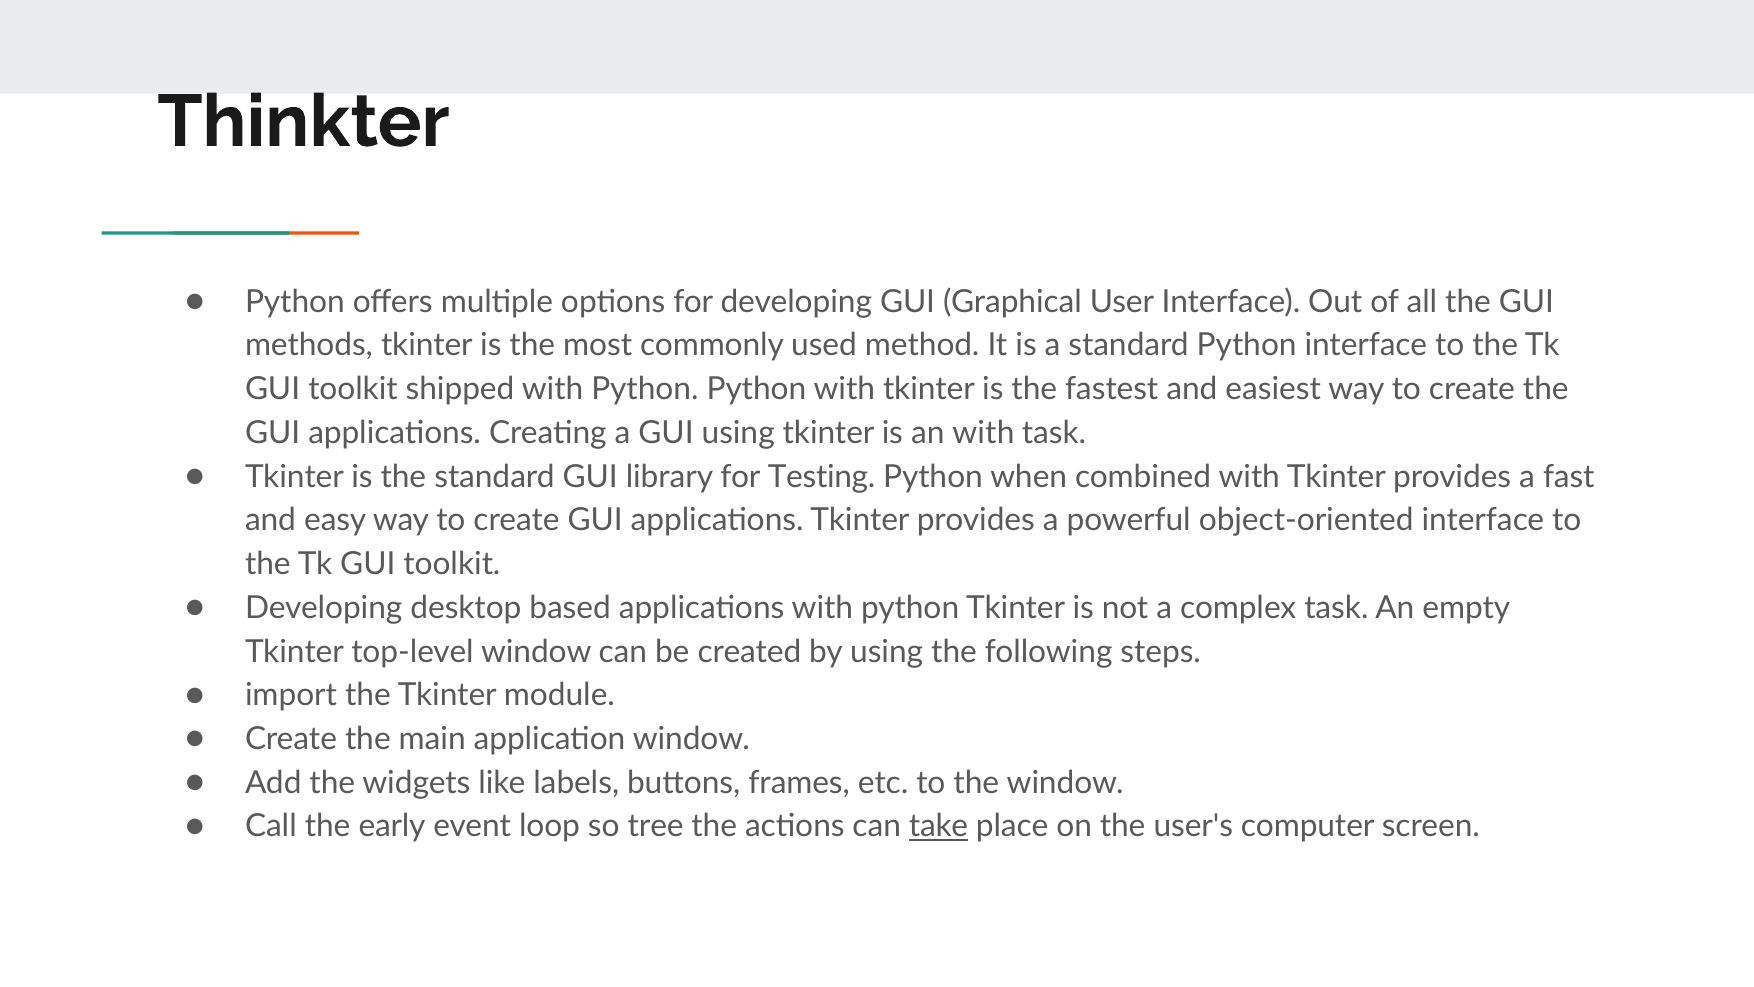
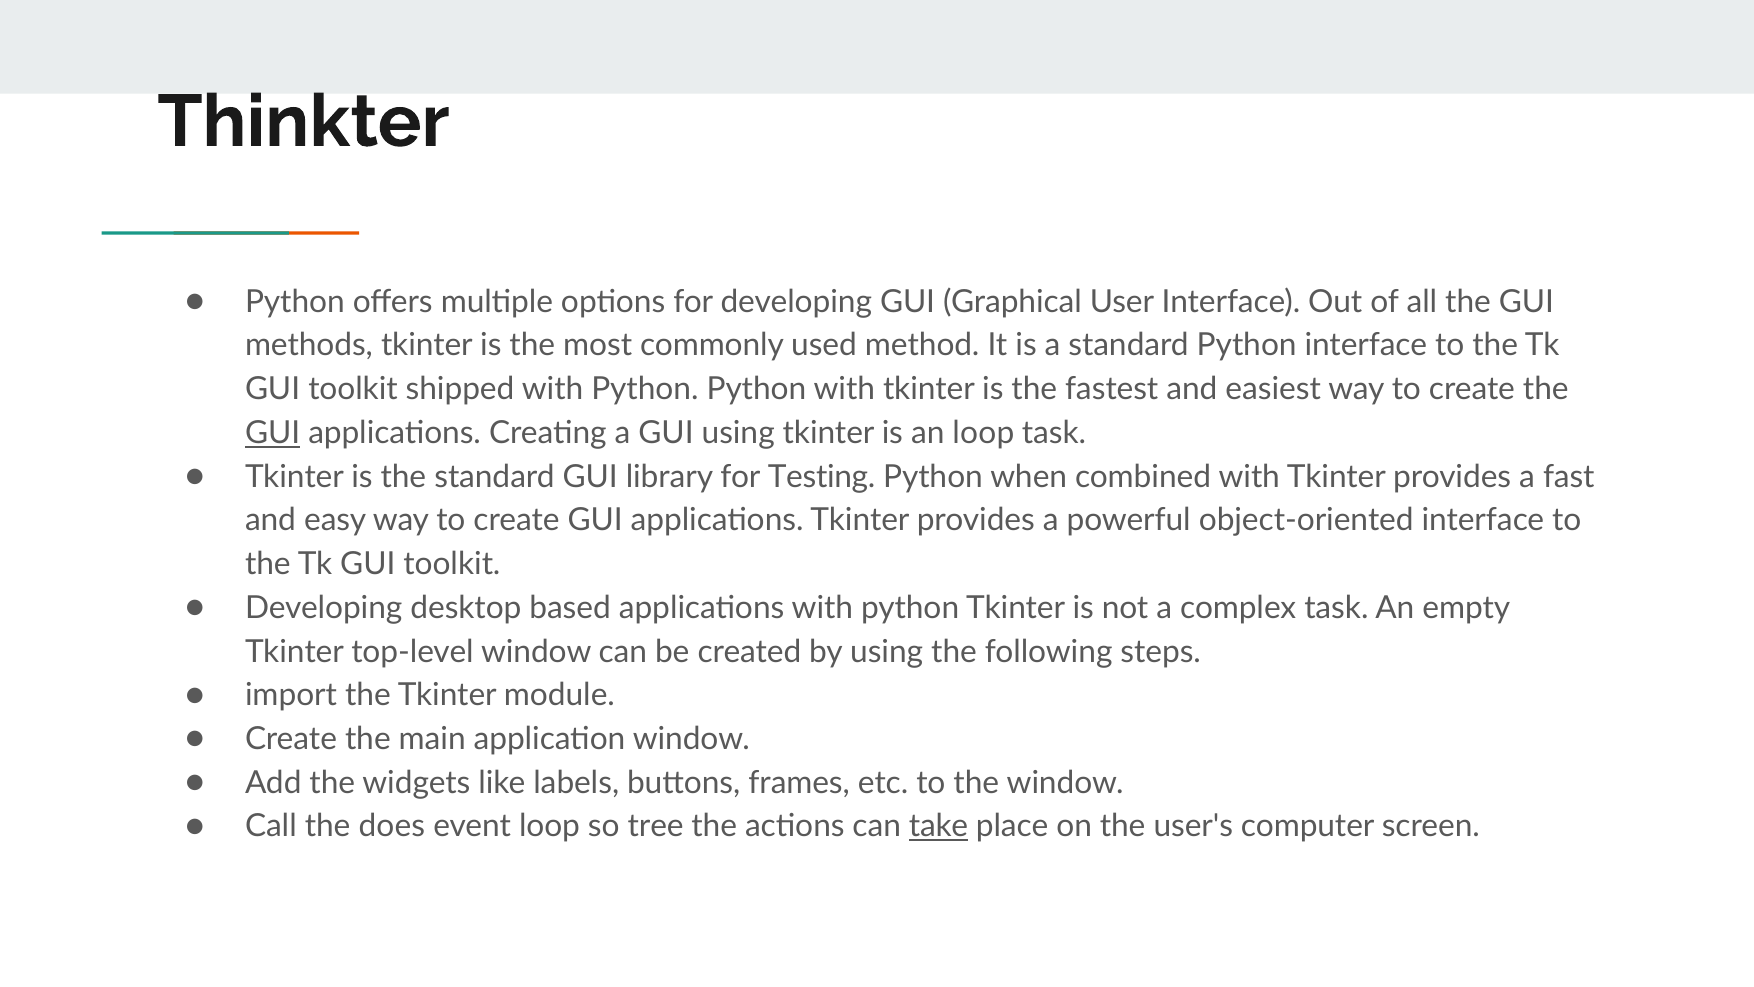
GUI at (273, 433) underline: none -> present
an with: with -> loop
early: early -> does
